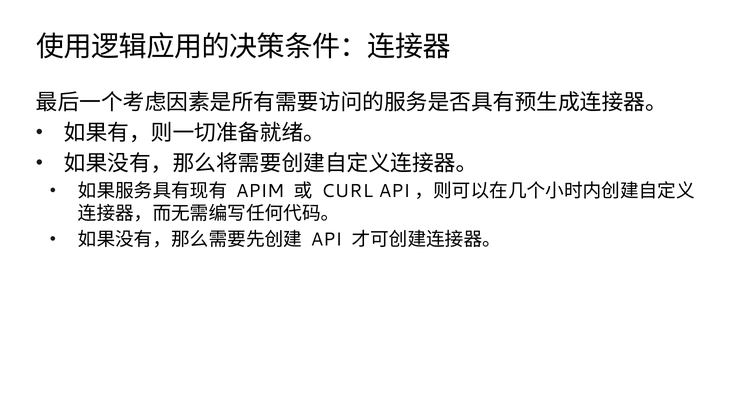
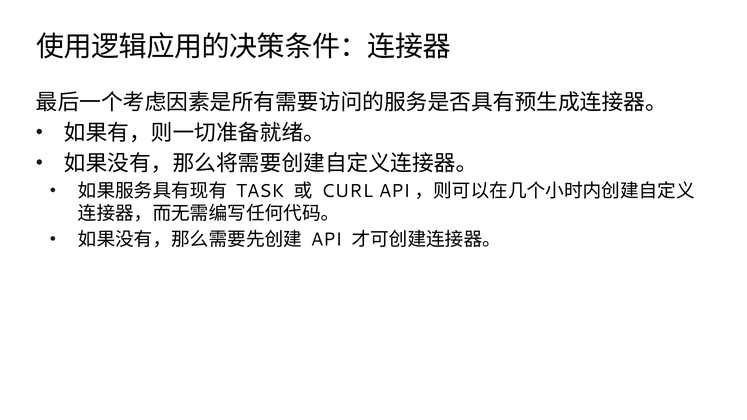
APIM: APIM -> TASK
